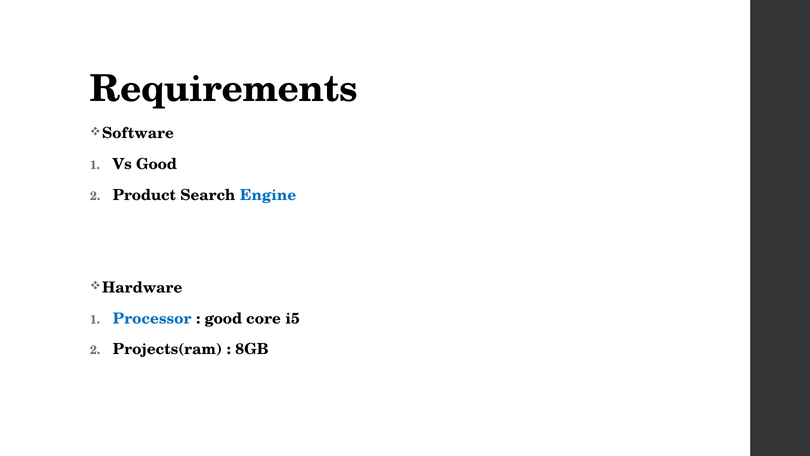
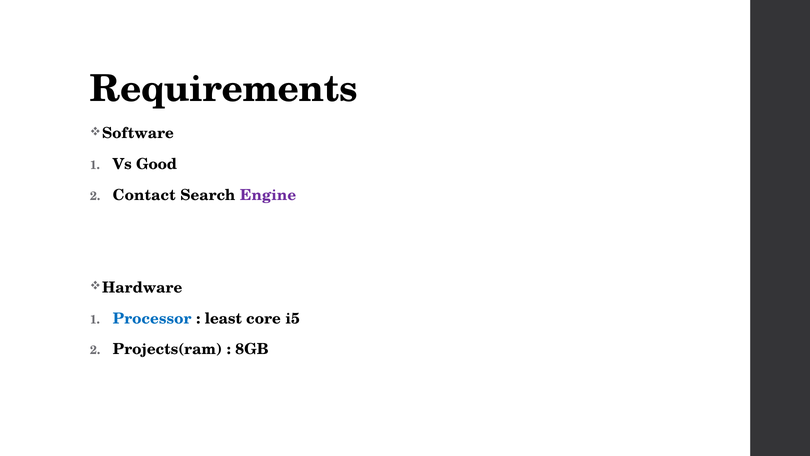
Product: Product -> Contact
Engine colour: blue -> purple
good at (223, 318): good -> least
